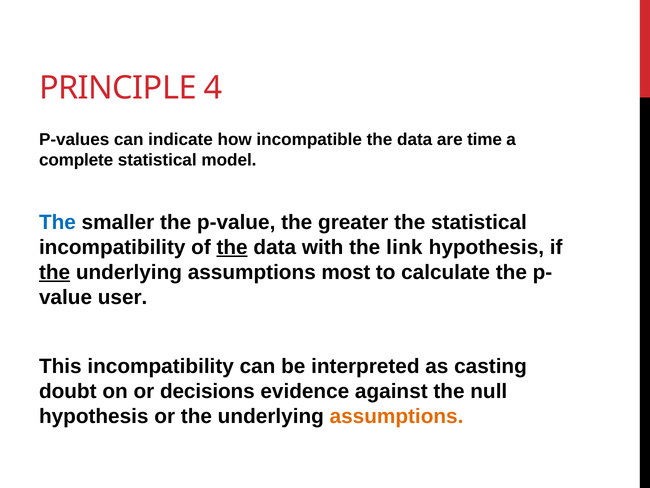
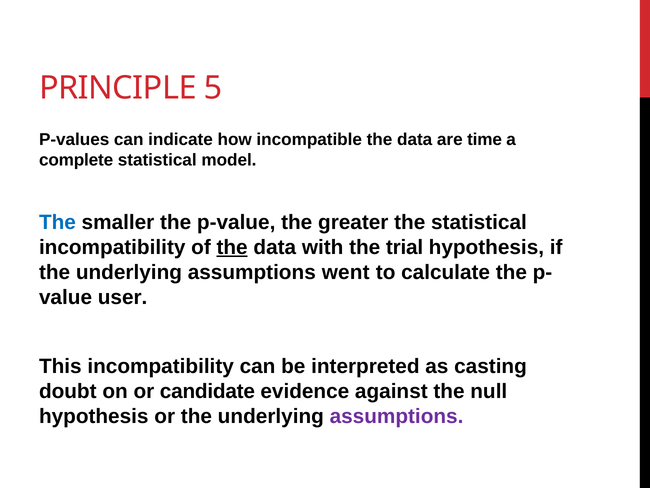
4: 4 -> 5
link: link -> trial
the at (55, 272) underline: present -> none
most: most -> went
decisions: decisions -> candidate
assumptions at (397, 416) colour: orange -> purple
